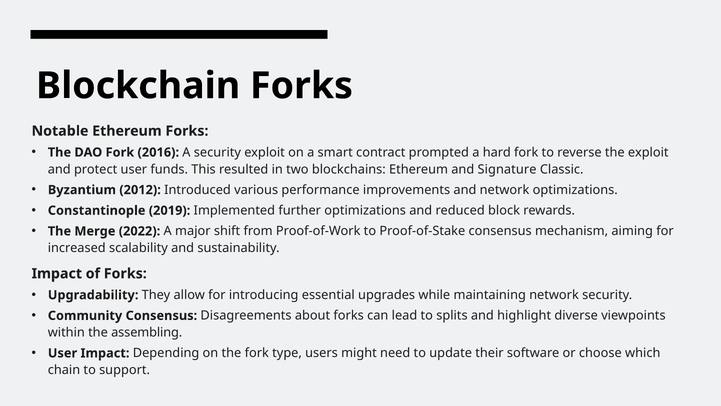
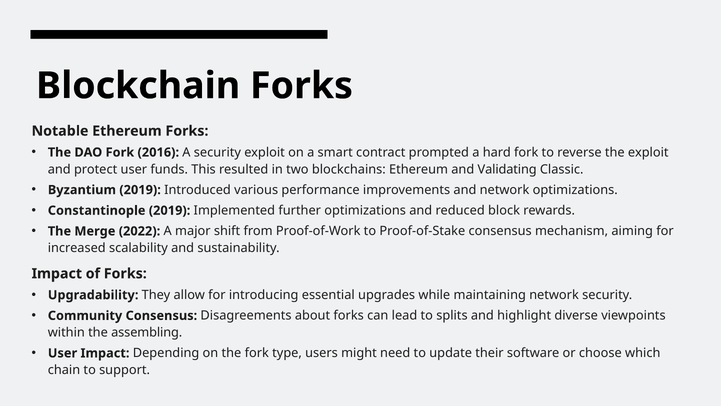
Signature: Signature -> Validating
Byzantium 2012: 2012 -> 2019
